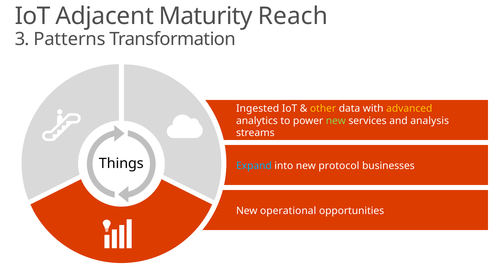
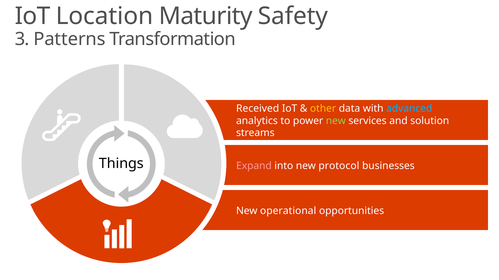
Adjacent: Adjacent -> Location
Reach: Reach -> Safety
Ingested: Ingested -> Received
advanced colour: yellow -> light blue
analysis: analysis -> solution
Expand colour: light blue -> pink
